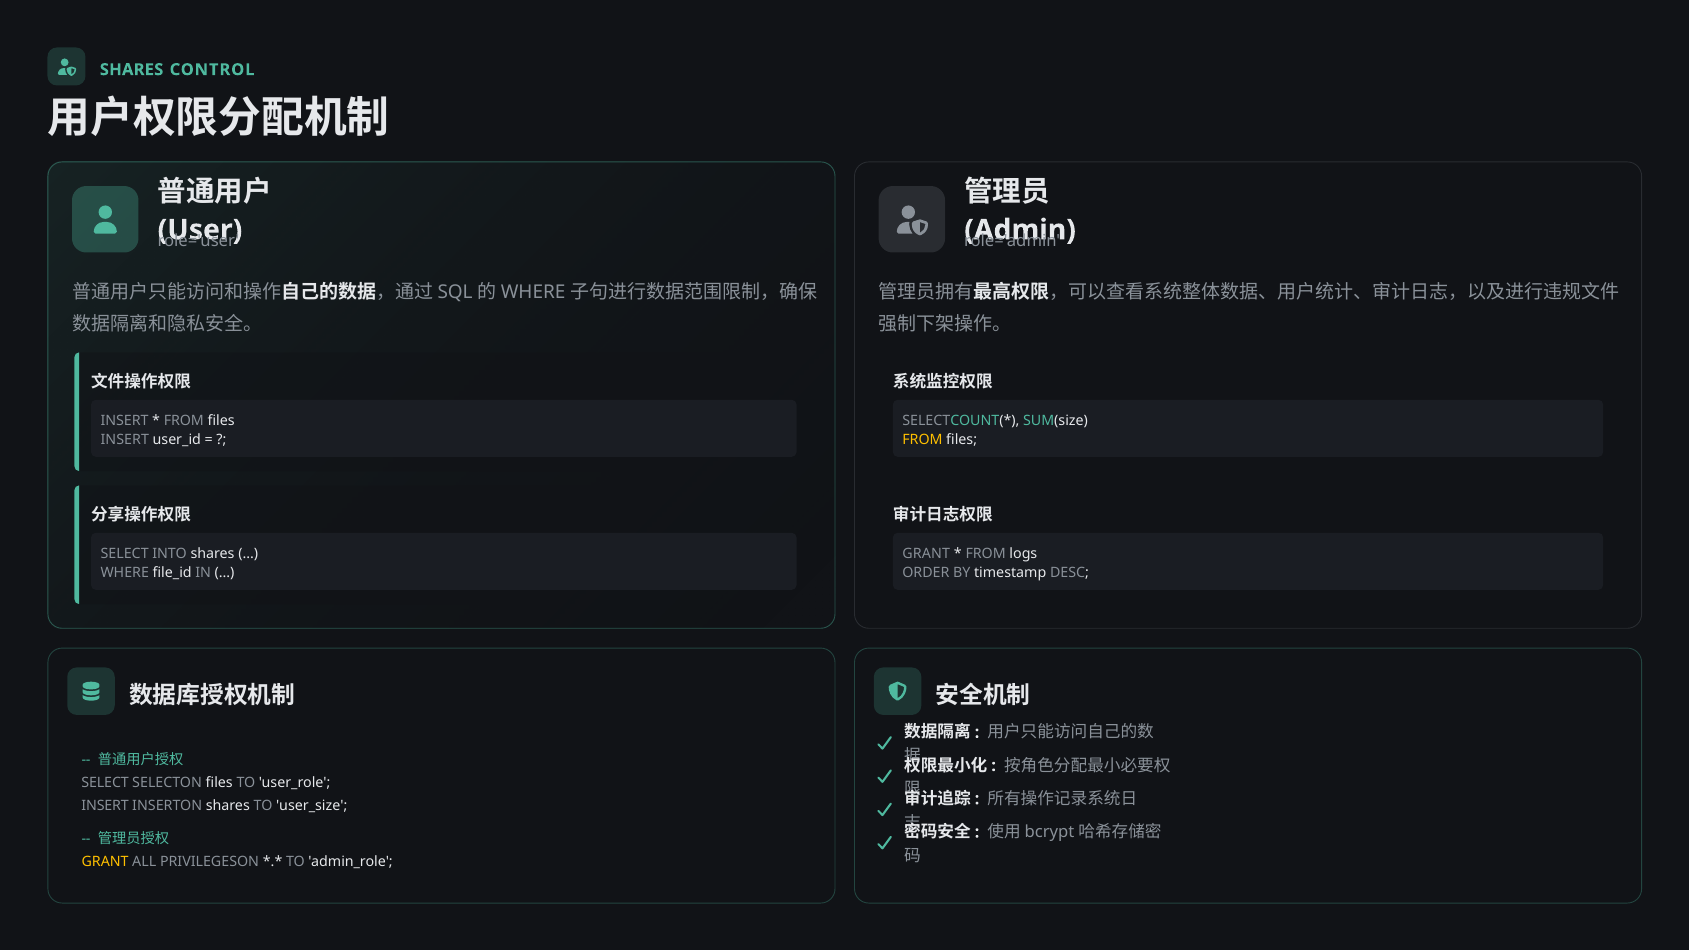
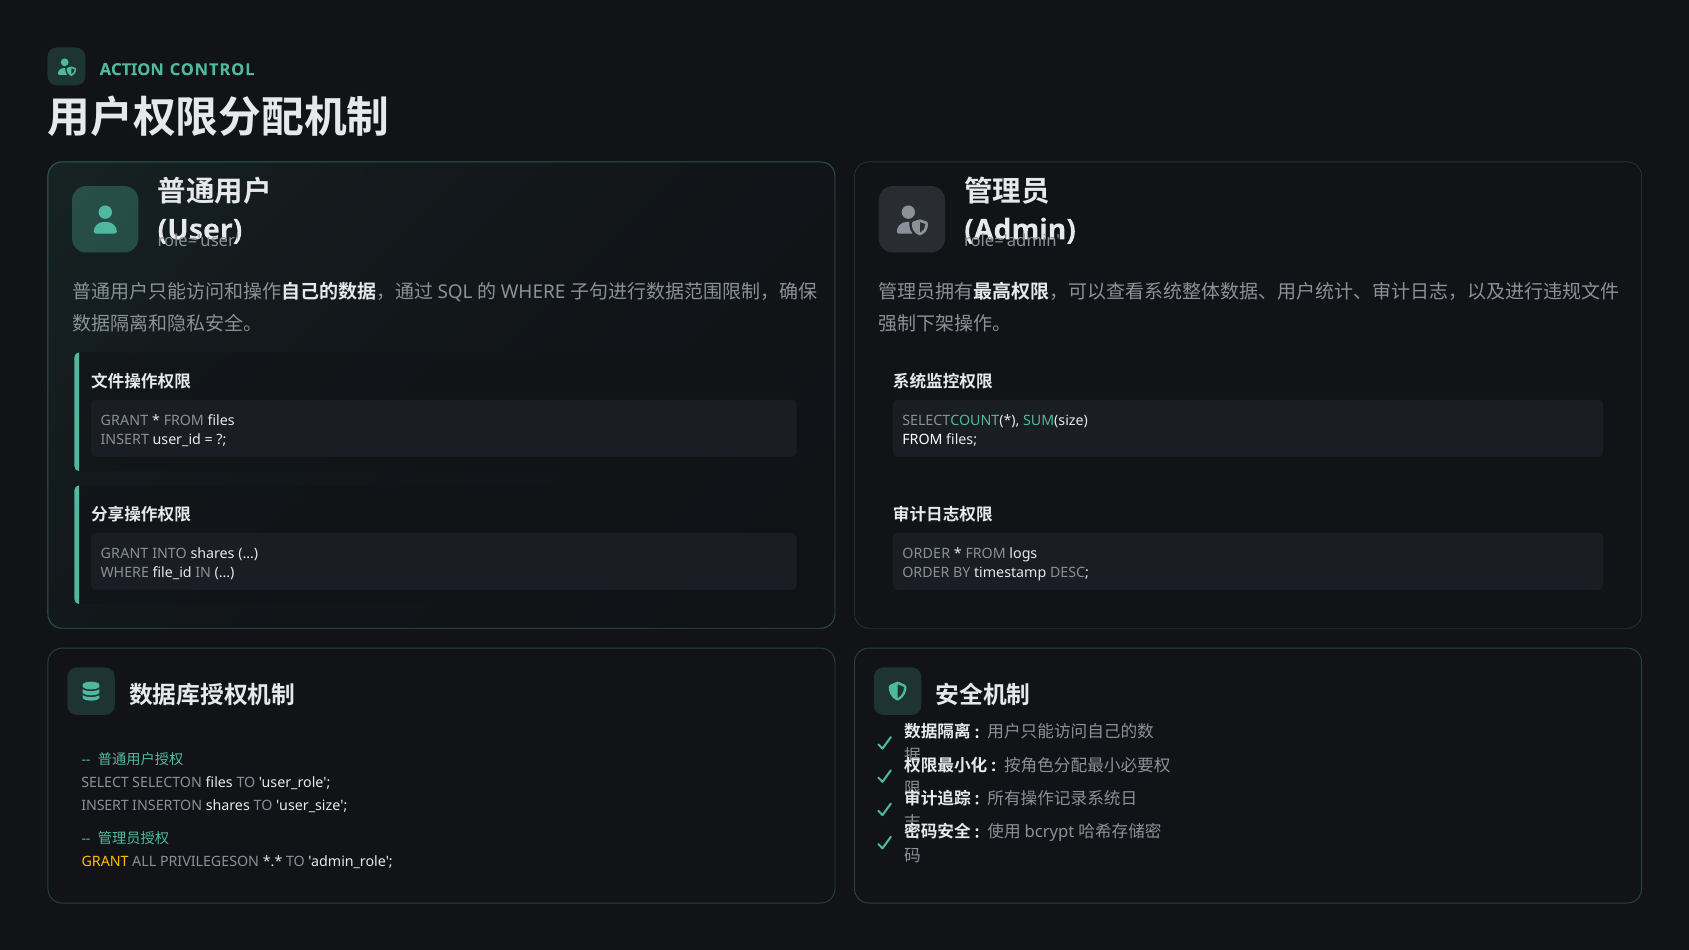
SHARES at (132, 70): SHARES -> ACTION
INSERT at (125, 421): INSERT -> GRANT
FROM at (922, 440) colour: yellow -> white
SELECT at (125, 554): SELECT -> GRANT
GRANT at (926, 554): GRANT -> ORDER
